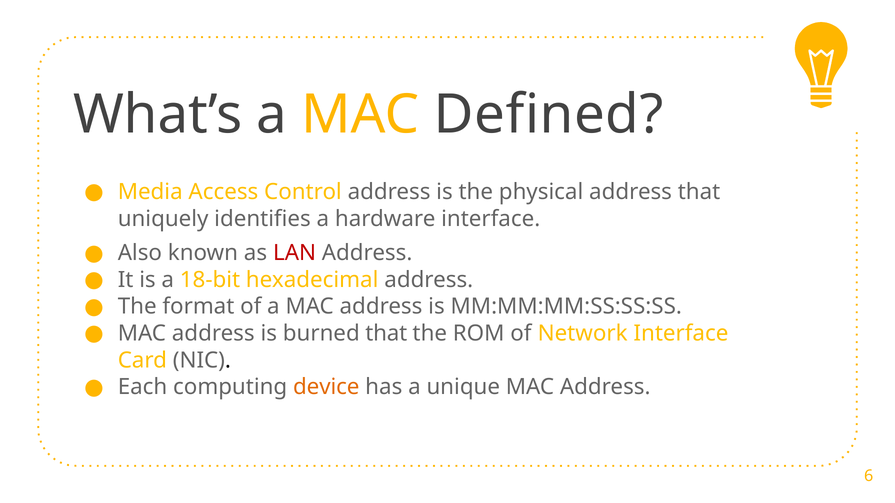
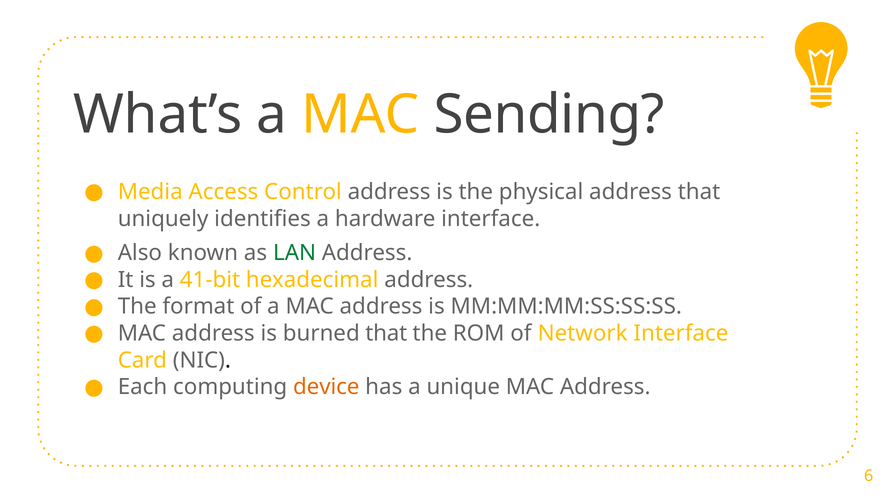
Defined: Defined -> Sending
LAN colour: red -> green
18-bit: 18-bit -> 41-bit
